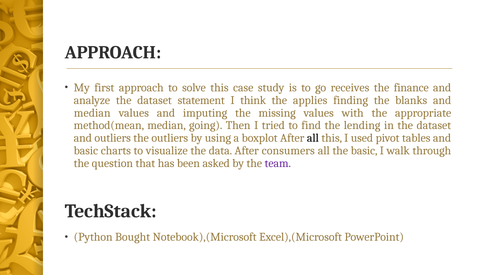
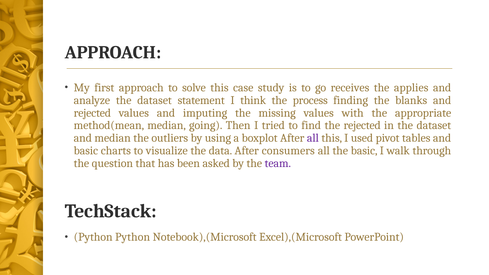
finance: finance -> applies
applies: applies -> process
median at (92, 113): median -> rejected
the lending: lending -> rejected
and outliers: outliers -> median
all at (313, 138) colour: black -> purple
Python Bought: Bought -> Python
